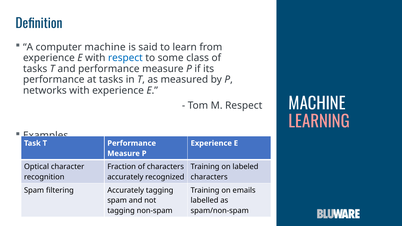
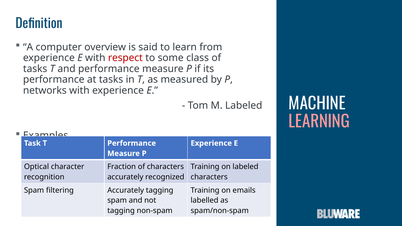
computer machine: machine -> overview
respect at (125, 58) colour: blue -> red
M Respect: Respect -> Labeled
